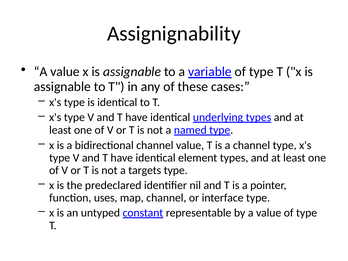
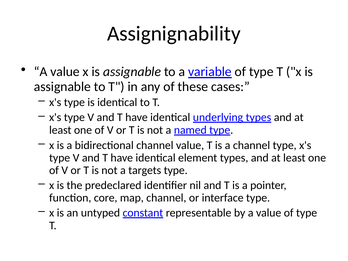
uses: uses -> core
